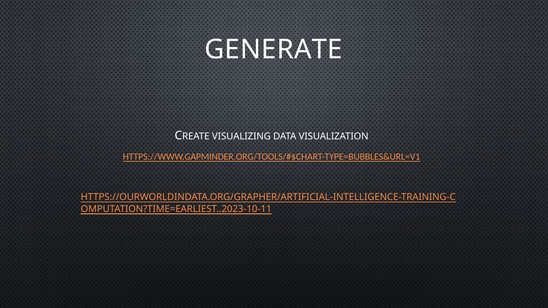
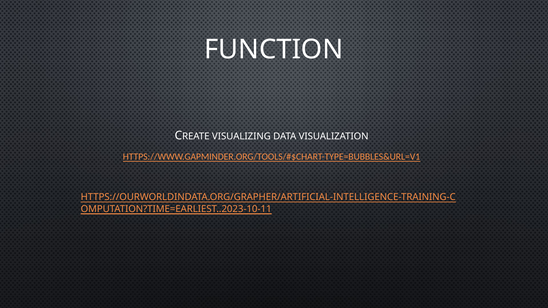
GENERATE: GENERATE -> FUNCTION
